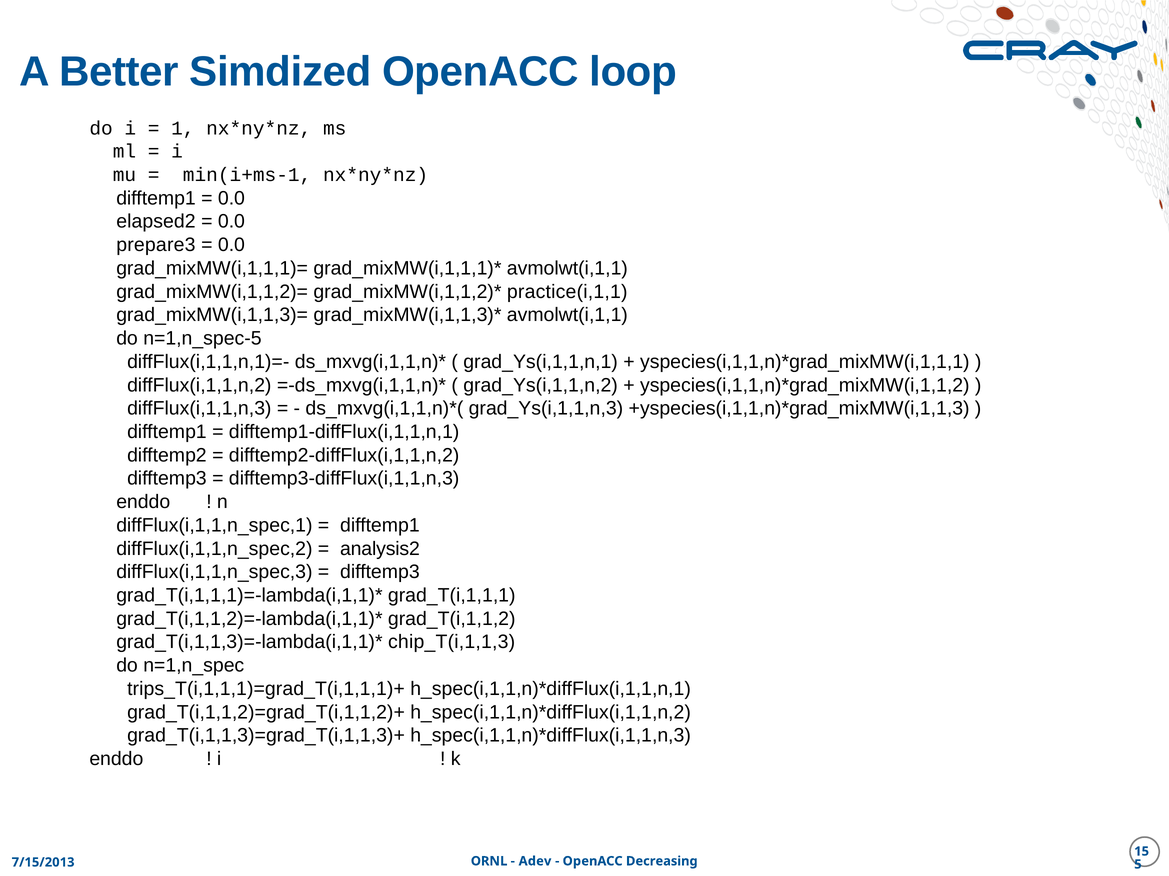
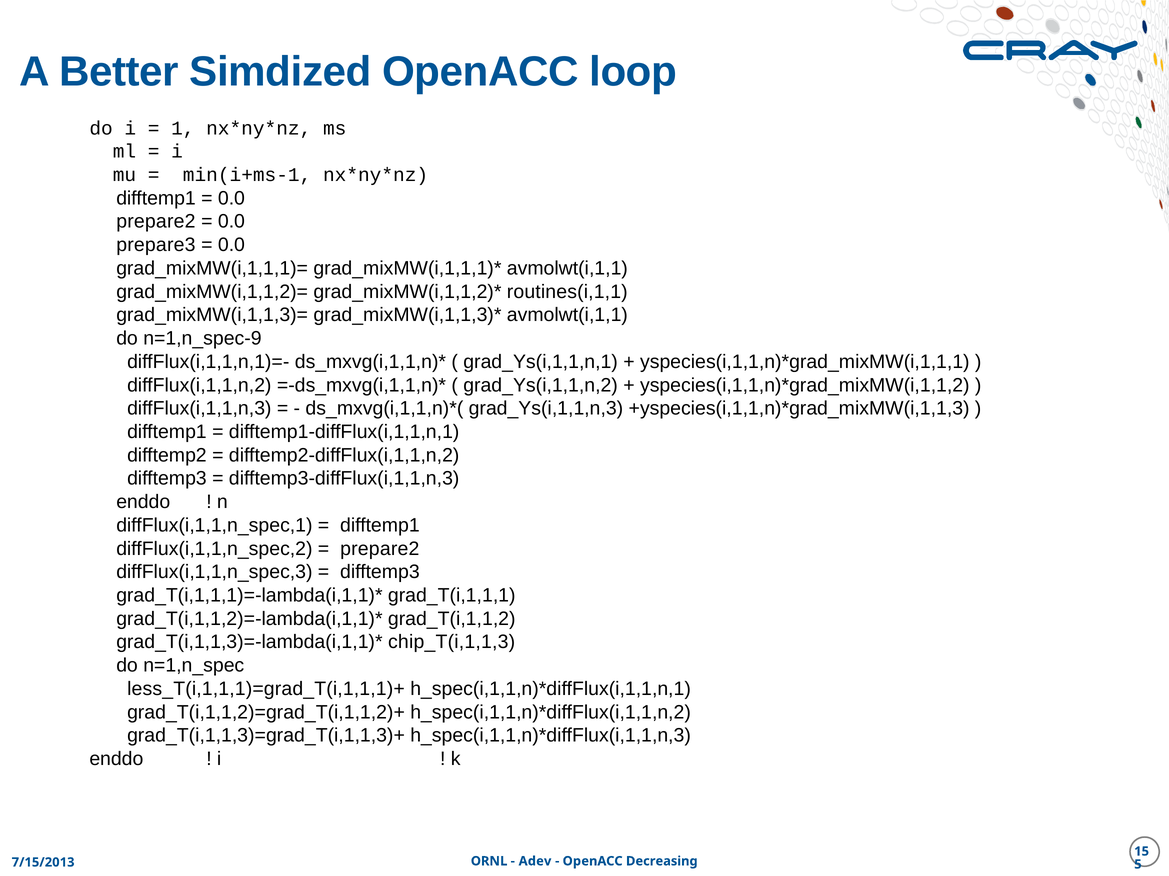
elapsed2 at (156, 222): elapsed2 -> prepare2
practice(i,1,1: practice(i,1,1 -> routines(i,1,1
n=1,n_spec-5: n=1,n_spec-5 -> n=1,n_spec-9
analysis2 at (380, 549): analysis2 -> prepare2
trips_T(i,1,1,1)=grad_T(i,1,1,1)+: trips_T(i,1,1,1)=grad_T(i,1,1,1)+ -> less_T(i,1,1,1)=grad_T(i,1,1,1)+
